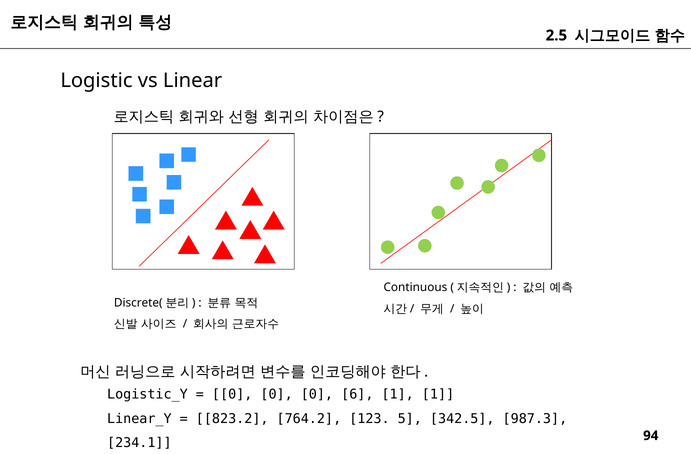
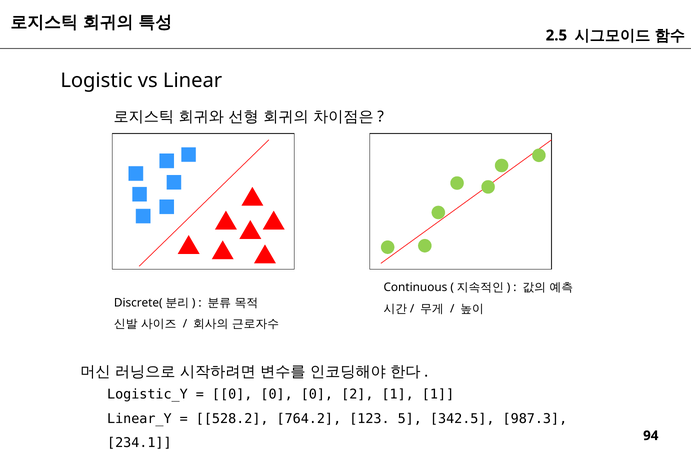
6: 6 -> 2
823.2: 823.2 -> 528.2
